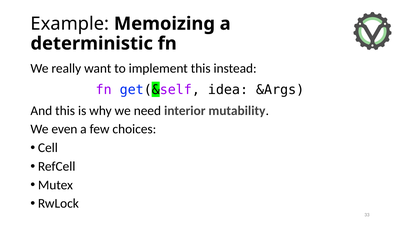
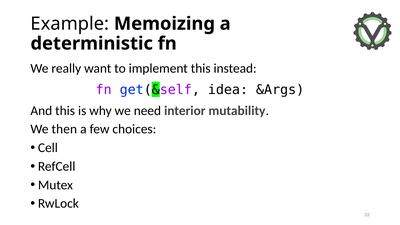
even: even -> then
